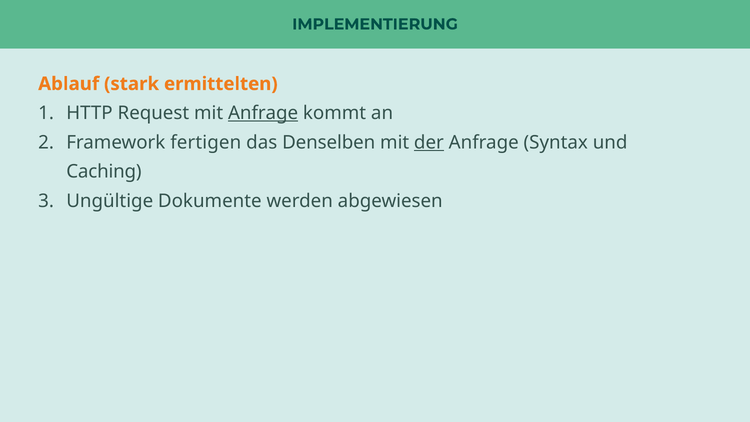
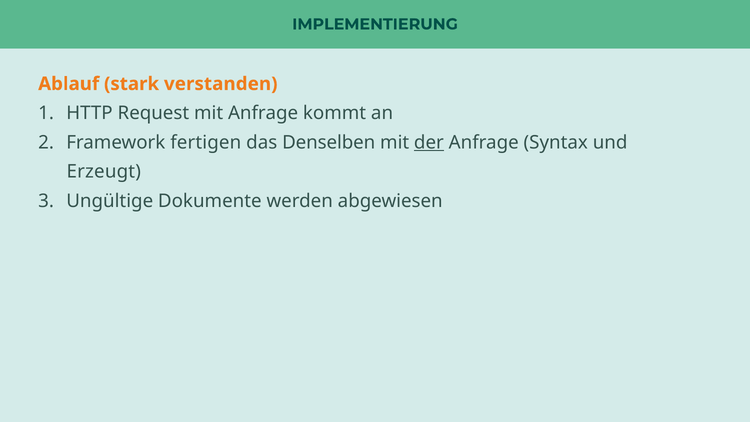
ermittelten: ermittelten -> verstanden
Anfrage at (263, 113) underline: present -> none
Caching: Caching -> Erzeugt
